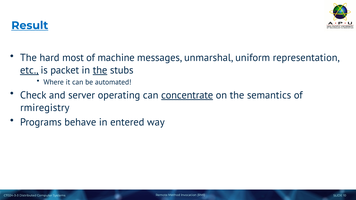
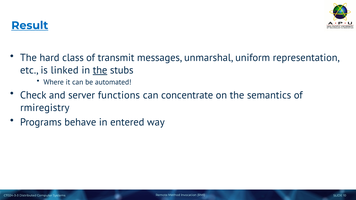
most: most -> class
machine: machine -> transmit
etc underline: present -> none
packet: packet -> linked
operating: operating -> functions
concentrate underline: present -> none
